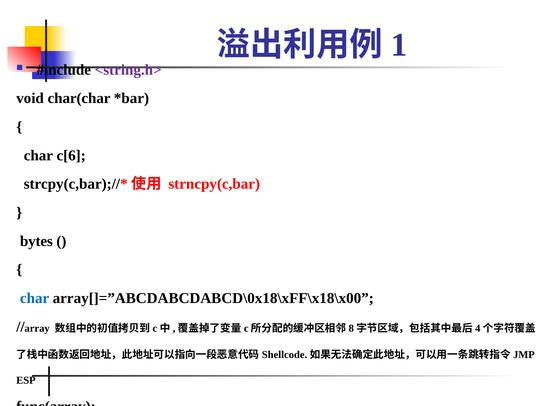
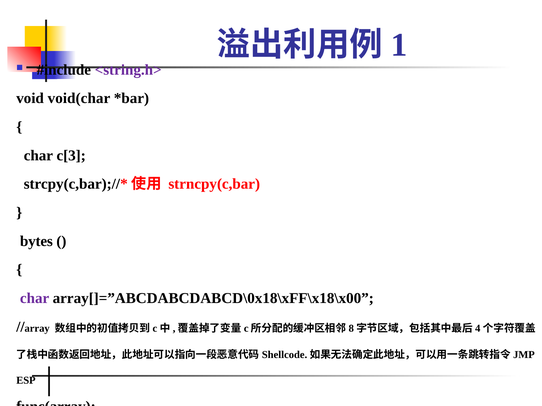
char(char: char(char -> void(char
c[6: c[6 -> c[3
char at (35, 299) colour: blue -> purple
